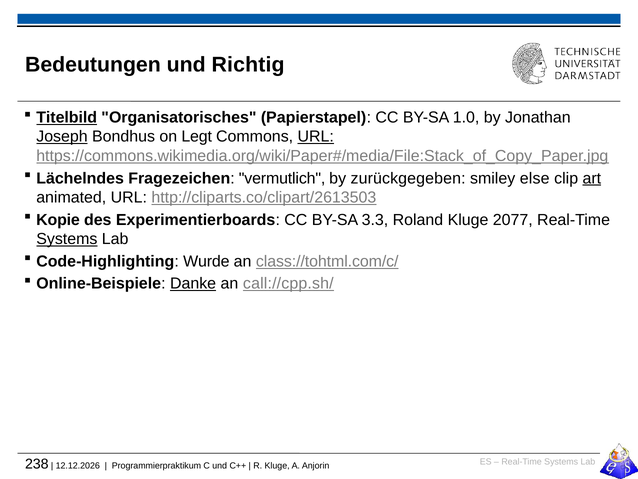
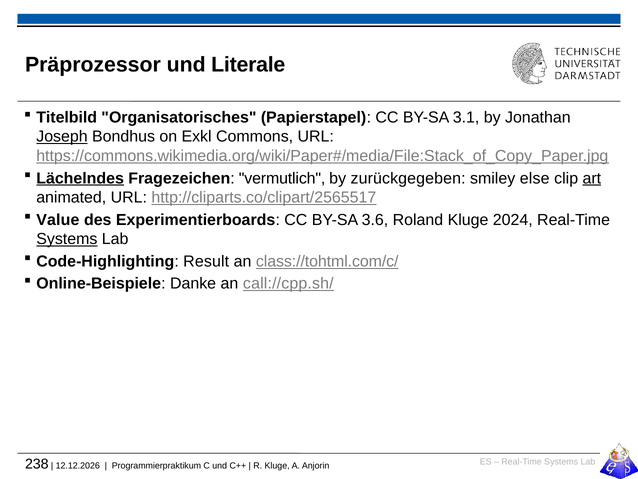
Bedeutungen: Bedeutungen -> Präprozessor
Richtig: Richtig -> Literale
Titelbild underline: present -> none
1.0: 1.0 -> 3.1
Legt: Legt -> Exkl
URL at (316, 137) underline: present -> none
Lächelndes underline: none -> present
http://cliparts.co/clipart/2613503: http://cliparts.co/clipart/2613503 -> http://cliparts.co/clipart/2565517
Kopie: Kopie -> Value
3.3: 3.3 -> 3.6
2077: 2077 -> 2024
Wurde: Wurde -> Result
Danke underline: present -> none
